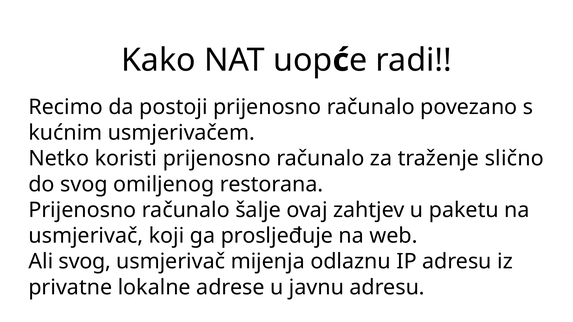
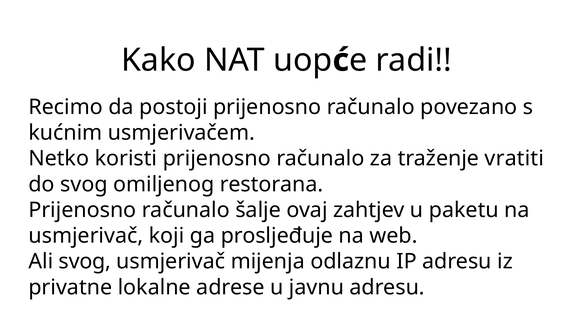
slično: slično -> vratiti
